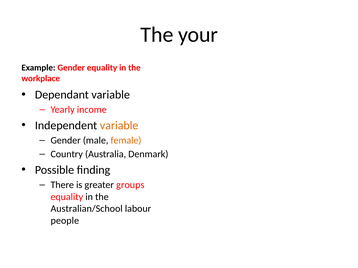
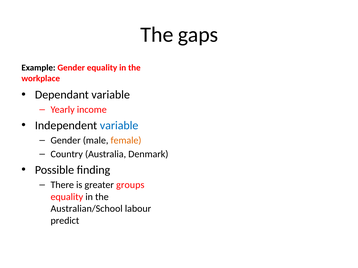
your: your -> gaps
variable at (119, 126) colour: orange -> blue
people: people -> predict
